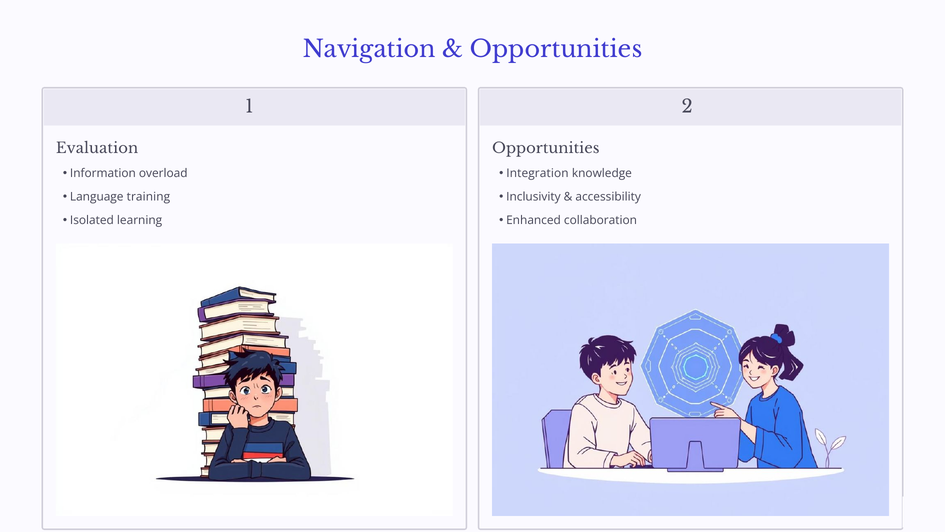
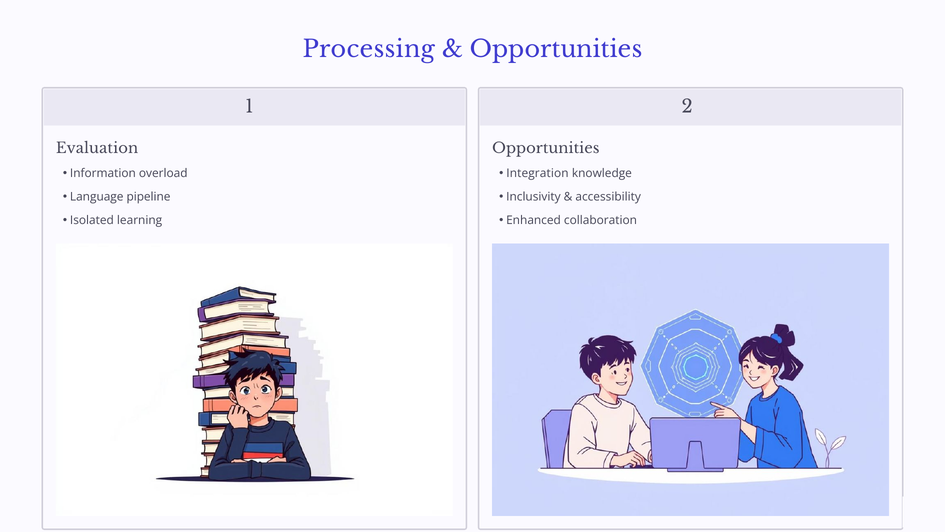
Navigation: Navigation -> Processing
training: training -> pipeline
